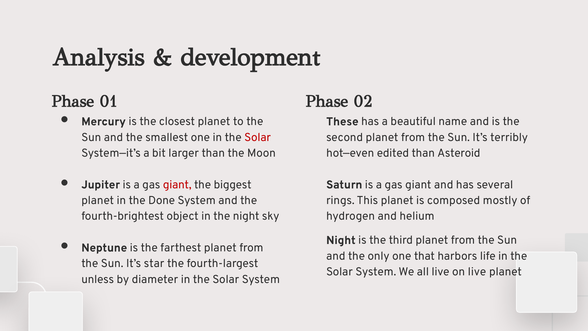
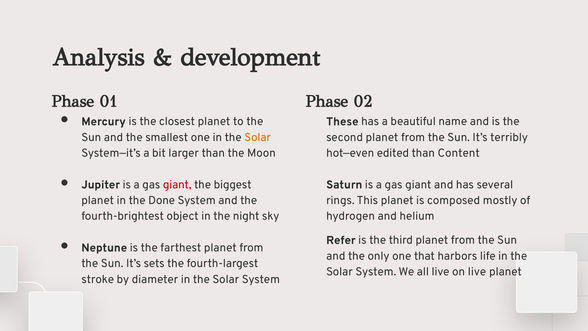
Solar at (258, 137) colour: red -> orange
Asteroid: Asteroid -> Content
Night at (341, 240): Night -> Refer
star: star -> sets
unless: unless -> stroke
